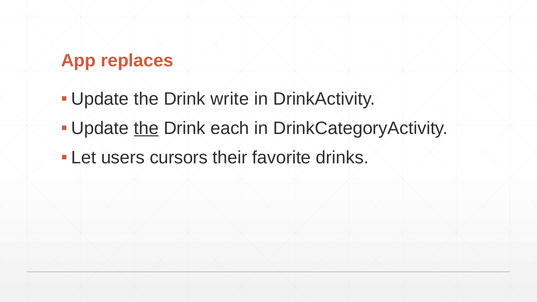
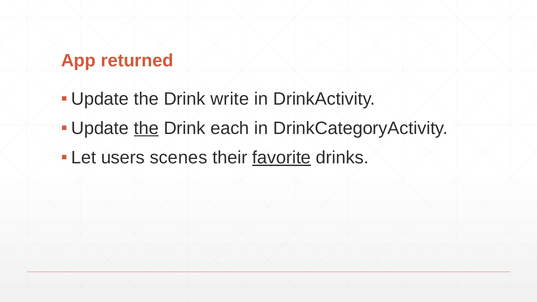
replaces: replaces -> returned
cursors: cursors -> scenes
favorite underline: none -> present
